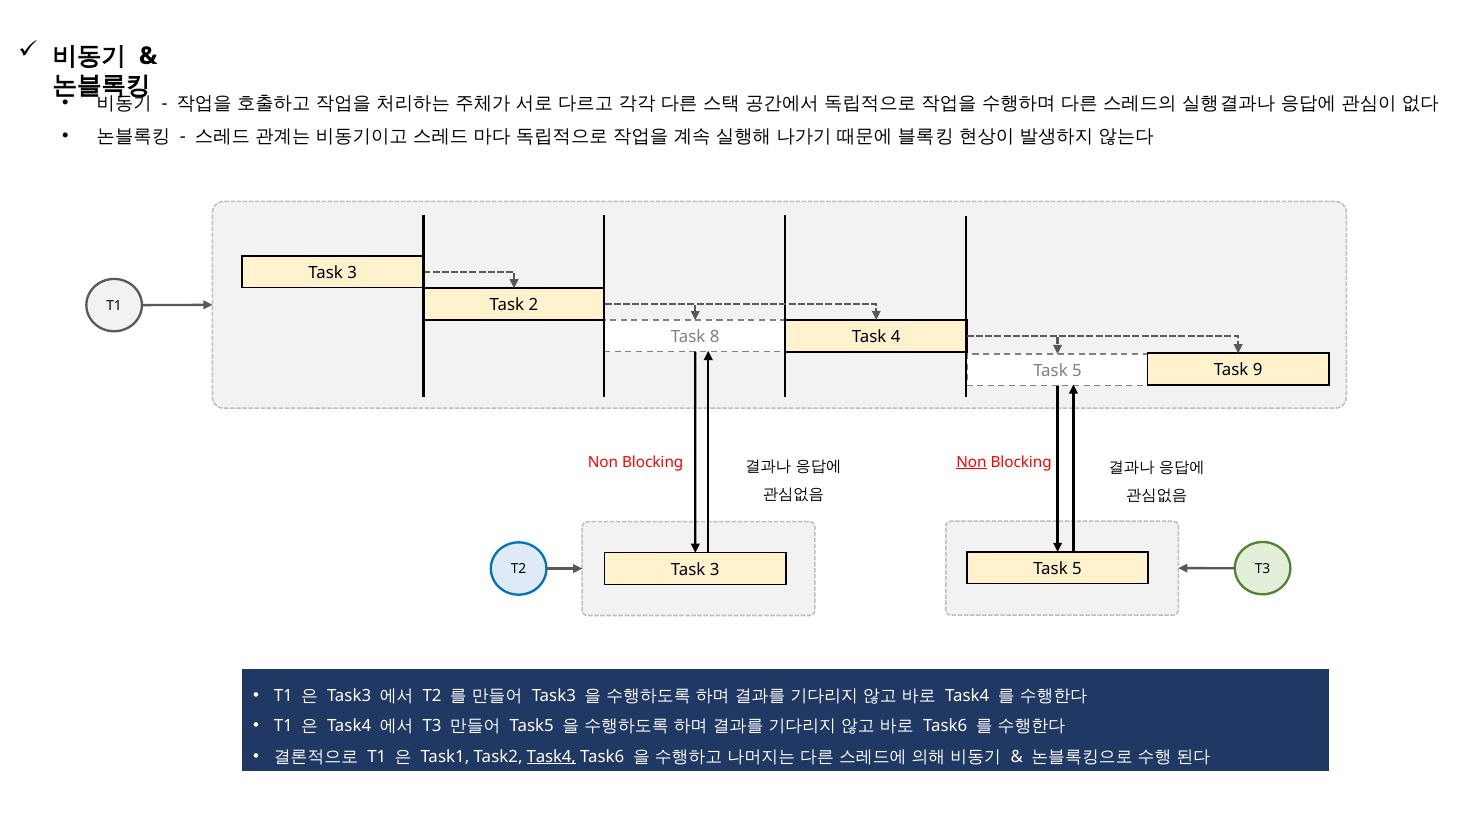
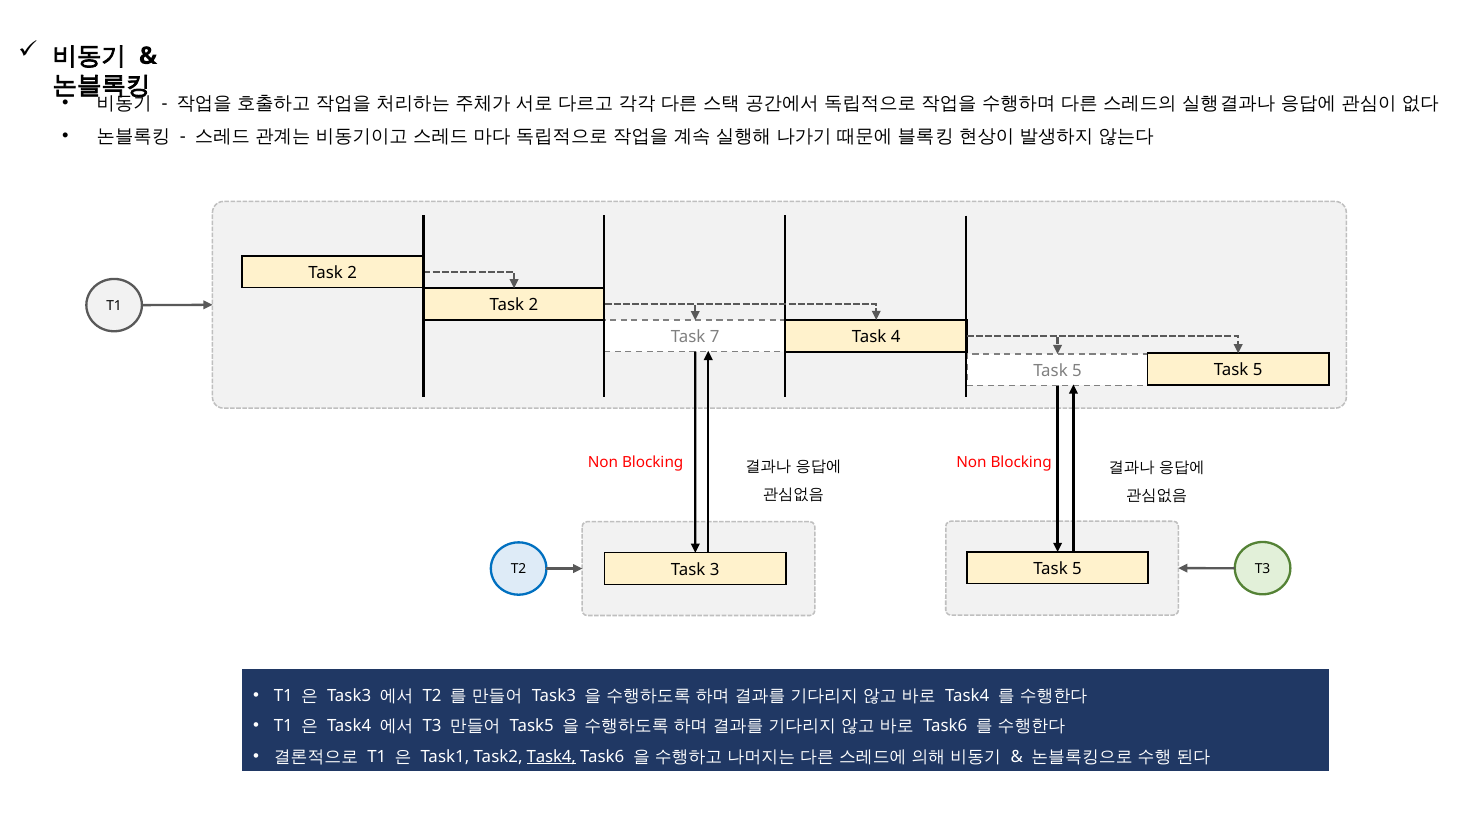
3 at (352, 273): 3 -> 2
8: 8 -> 7
9 at (1258, 370): 9 -> 5
Non at (971, 462) underline: present -> none
